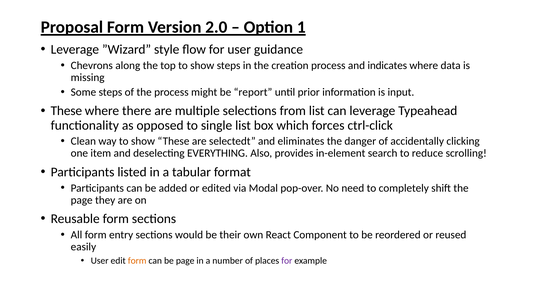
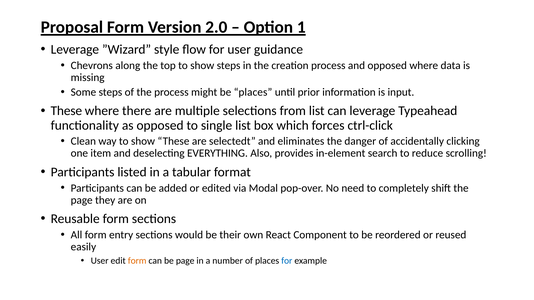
and indicates: indicates -> opposed
be report: report -> places
for at (287, 261) colour: purple -> blue
